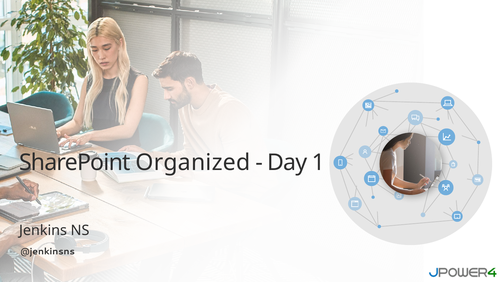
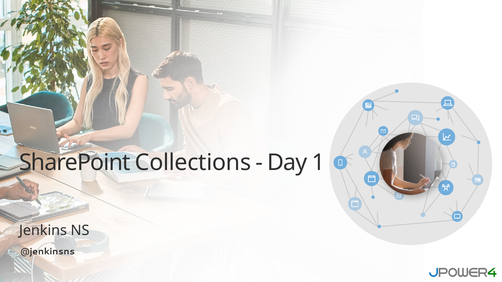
Organized: Organized -> Collections
